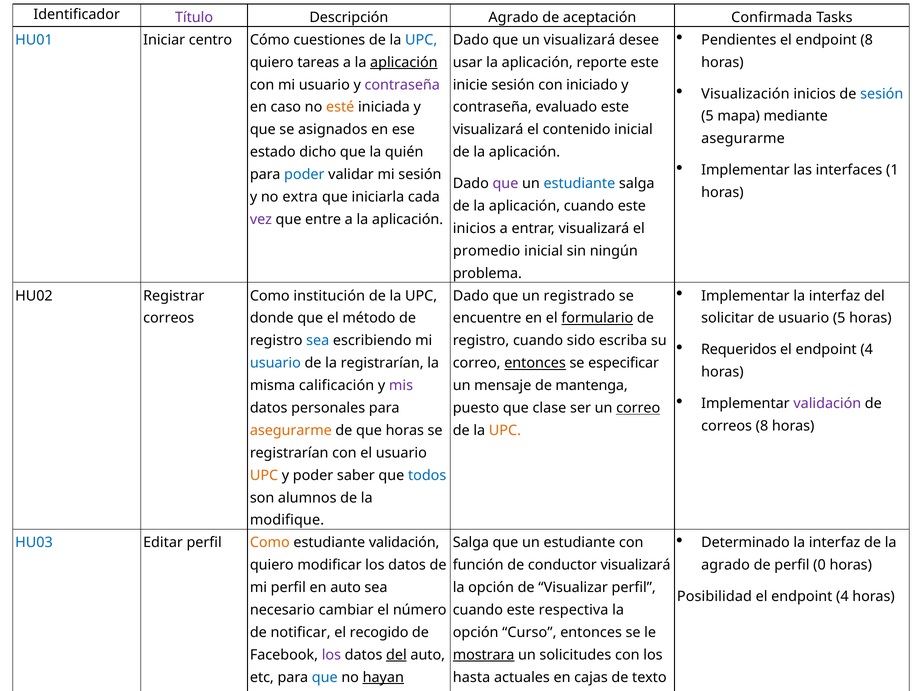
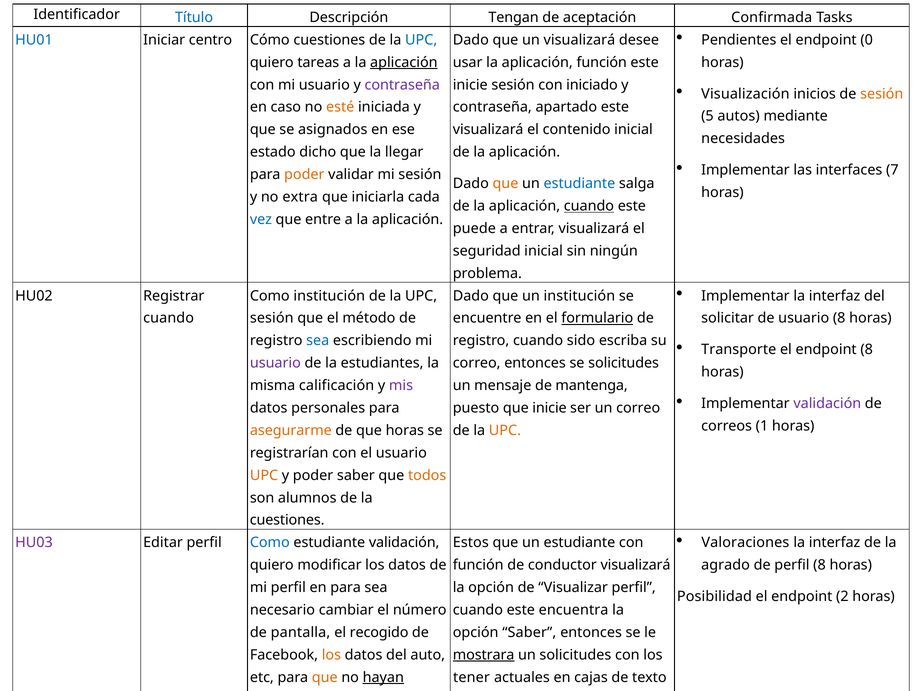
Título colour: purple -> blue
Descripción Agrado: Agrado -> Tengan
endpoint 8: 8 -> 0
aplicación reporte: reporte -> función
sesión at (882, 94) colour: blue -> orange
evaluado: evaluado -> apartado
mapa: mapa -> autos
asegurarme at (743, 139): asegurarme -> necesidades
quién: quién -> llegar
1: 1 -> 7
poder at (304, 175) colour: blue -> orange
que at (505, 184) colour: purple -> orange
cuando at (589, 206) underline: none -> present
vez colour: purple -> blue
inicios at (474, 229): inicios -> puede
promedio: promedio -> seguridad
un registrado: registrado -> institución
correos at (169, 318): correos -> cuando
donde at (272, 318): donde -> sesión
usuario 5: 5 -> 8
Requeridos: Requeridos -> Transporte
4 at (867, 350): 4 -> 8
usuario at (275, 363) colour: blue -> purple
la registrarían: registrarían -> estudiantes
entonces at (535, 363) underline: present -> none
se especificar: especificar -> solicitudes
que clase: clase -> inicie
correo at (638, 408) underline: present -> none
correos 8: 8 -> 1
todos colour: blue -> orange
modifique at (287, 521): modifique -> cuestiones
Determinado: Determinado -> Valoraciones
HU03 colour: blue -> purple
Como at (270, 543) colour: orange -> blue
Salga at (471, 543): Salga -> Estos
perfil 0: 0 -> 8
en auto: auto -> para
4 at (842, 597): 4 -> 2
respectiva: respectiva -> encuentra
notificar: notificar -> pantalla
opción Curso: Curso -> Saber
los at (331, 655) colour: purple -> orange
del at (396, 655) underline: present -> none
que at (325, 678) colour: blue -> orange
hasta: hasta -> tener
